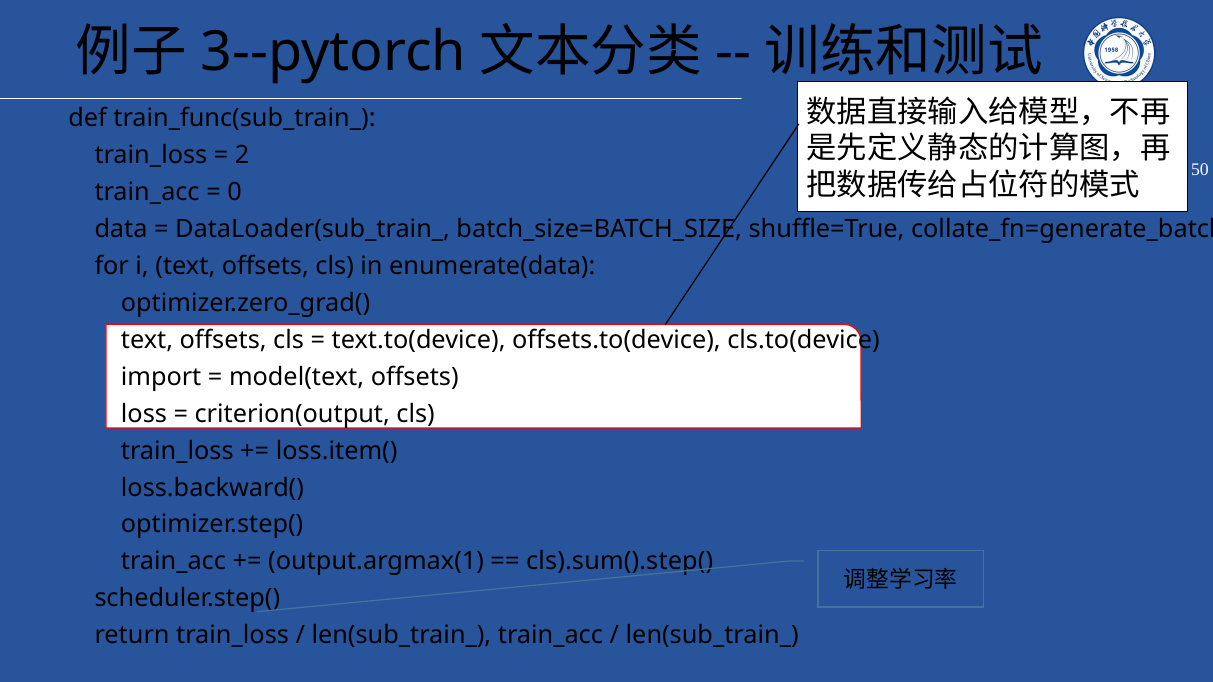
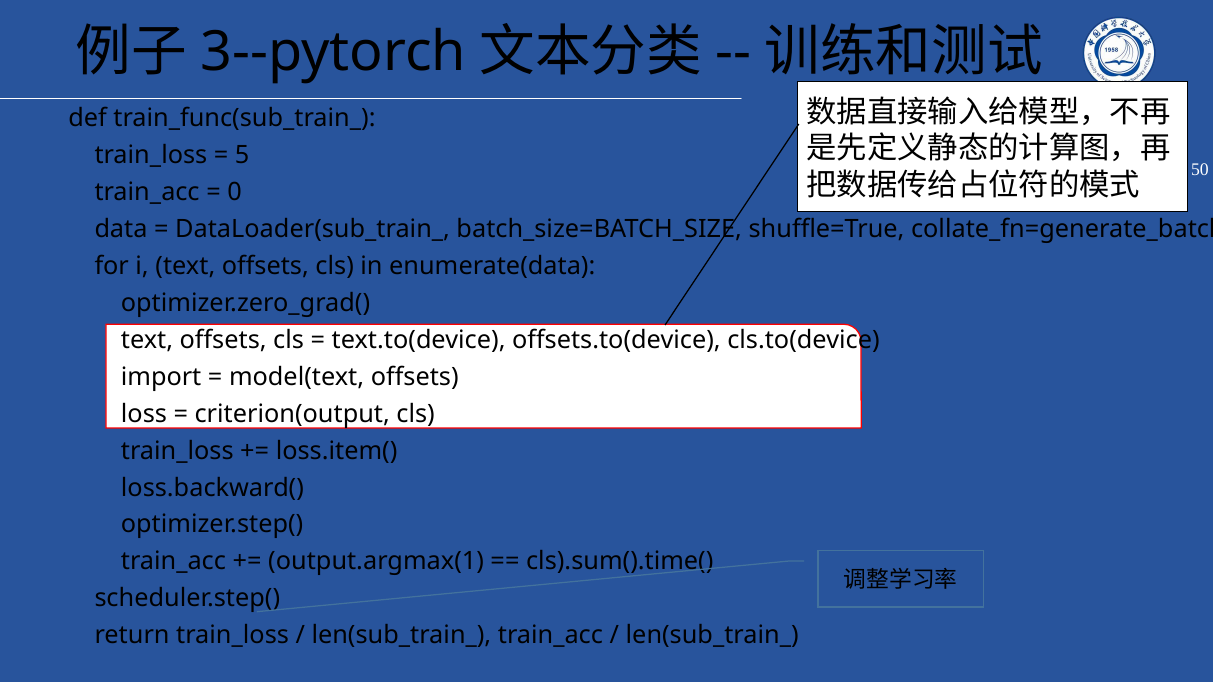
2: 2 -> 5
cls).sum().step(: cls).sum().step( -> cls).sum().time(
